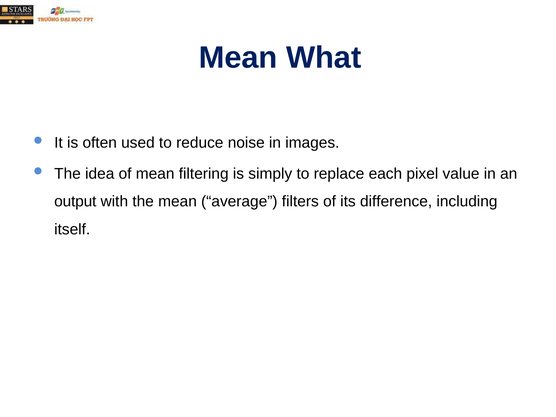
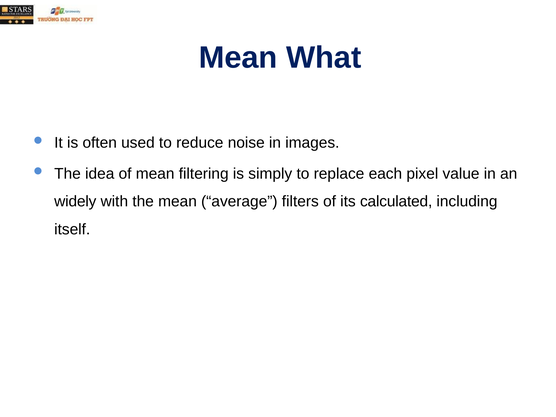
output: output -> widely
difference: difference -> calculated
